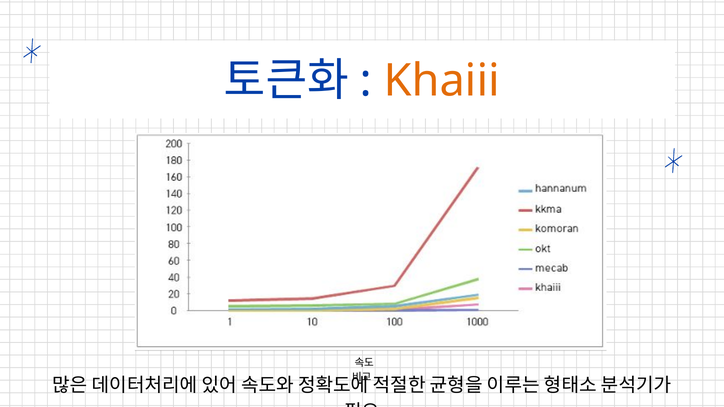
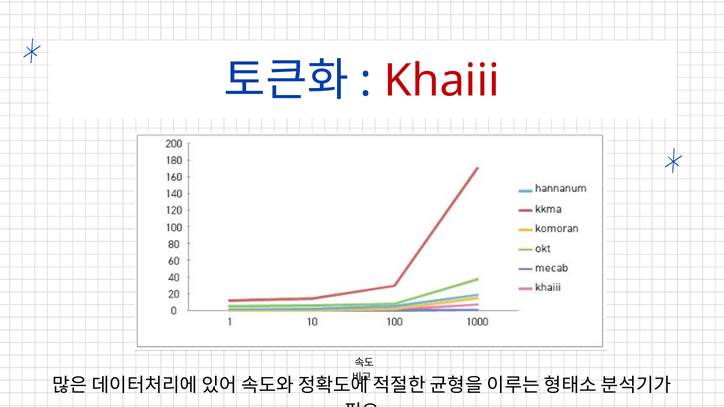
Khaiii colour: orange -> red
